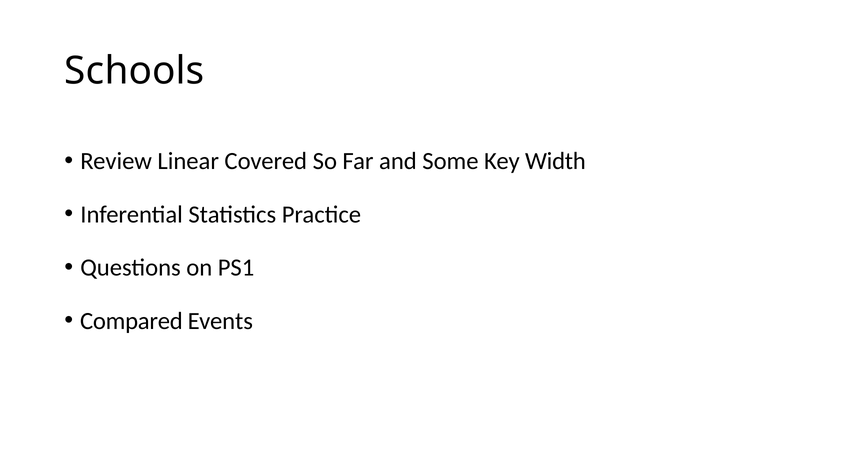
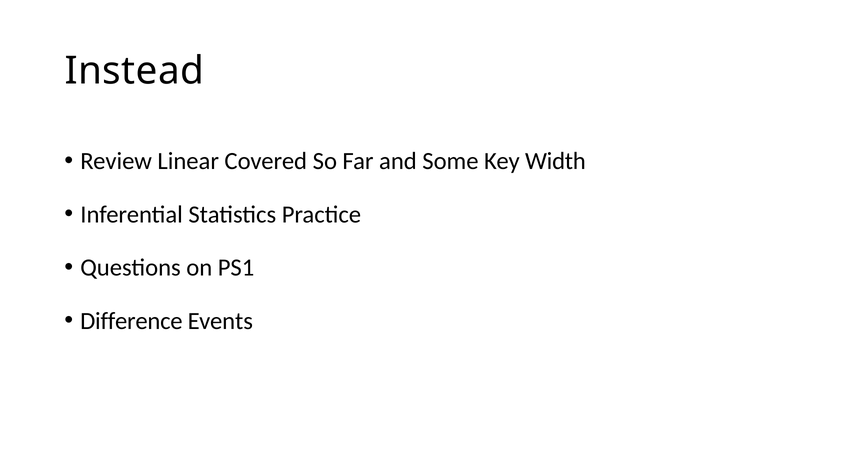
Schools: Schools -> Instead
Compared: Compared -> Difference
